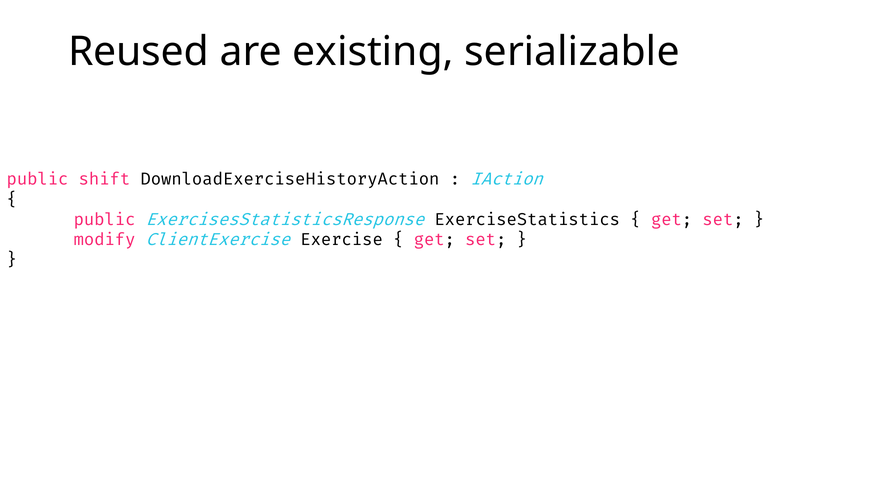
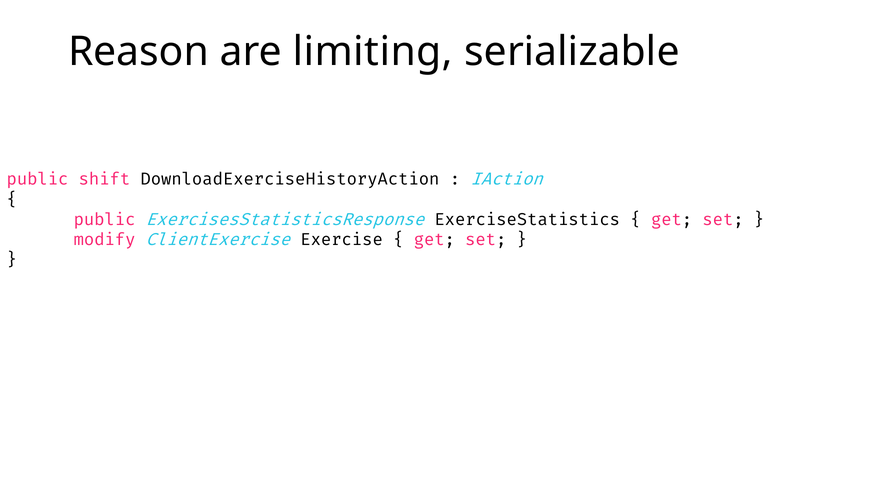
Reused: Reused -> Reason
existing: existing -> limiting
